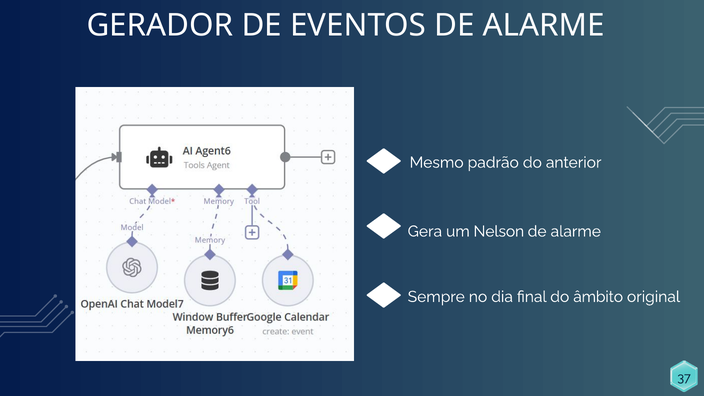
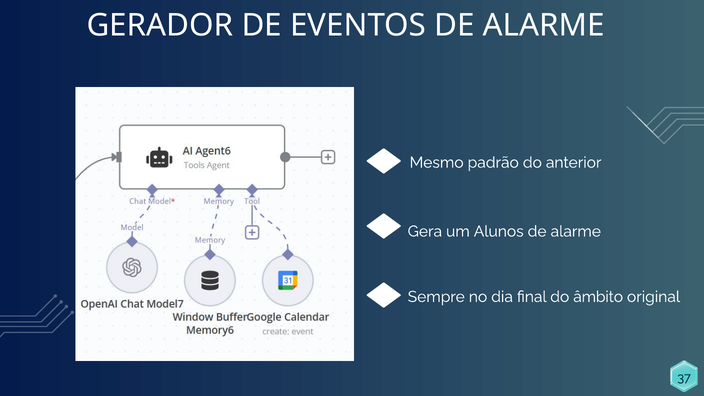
Nelson: Nelson -> Alunos
